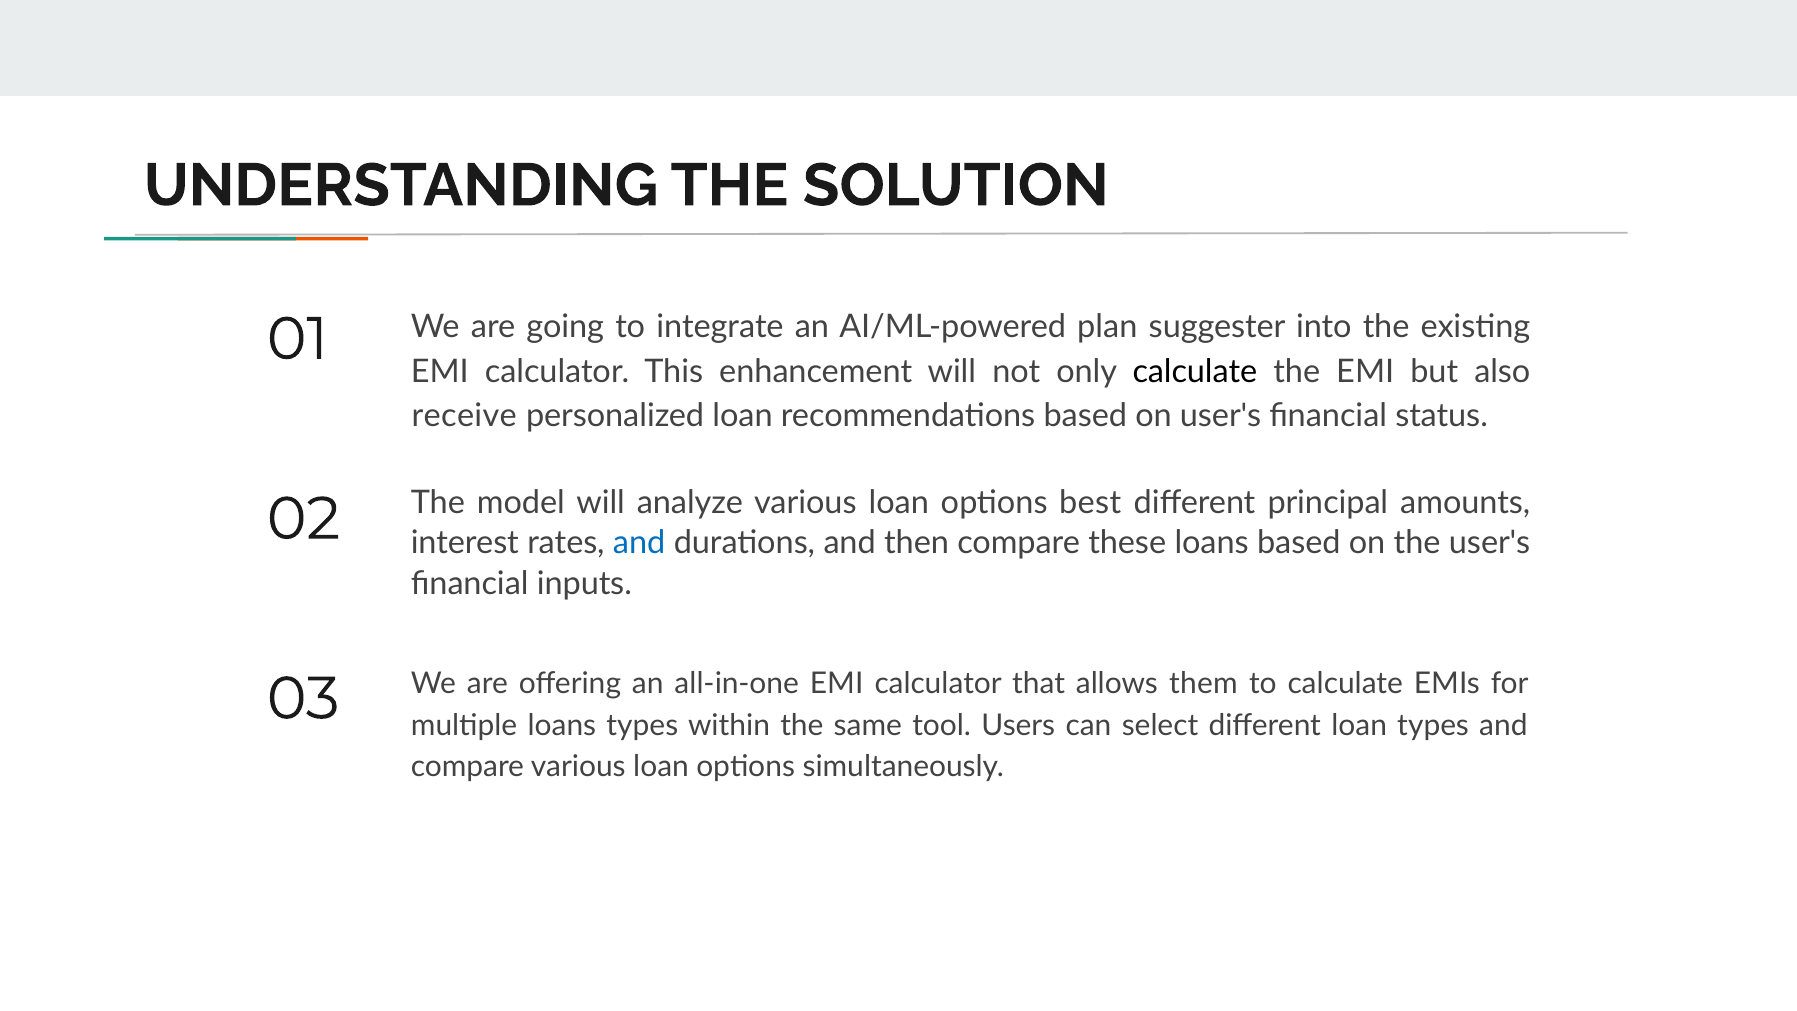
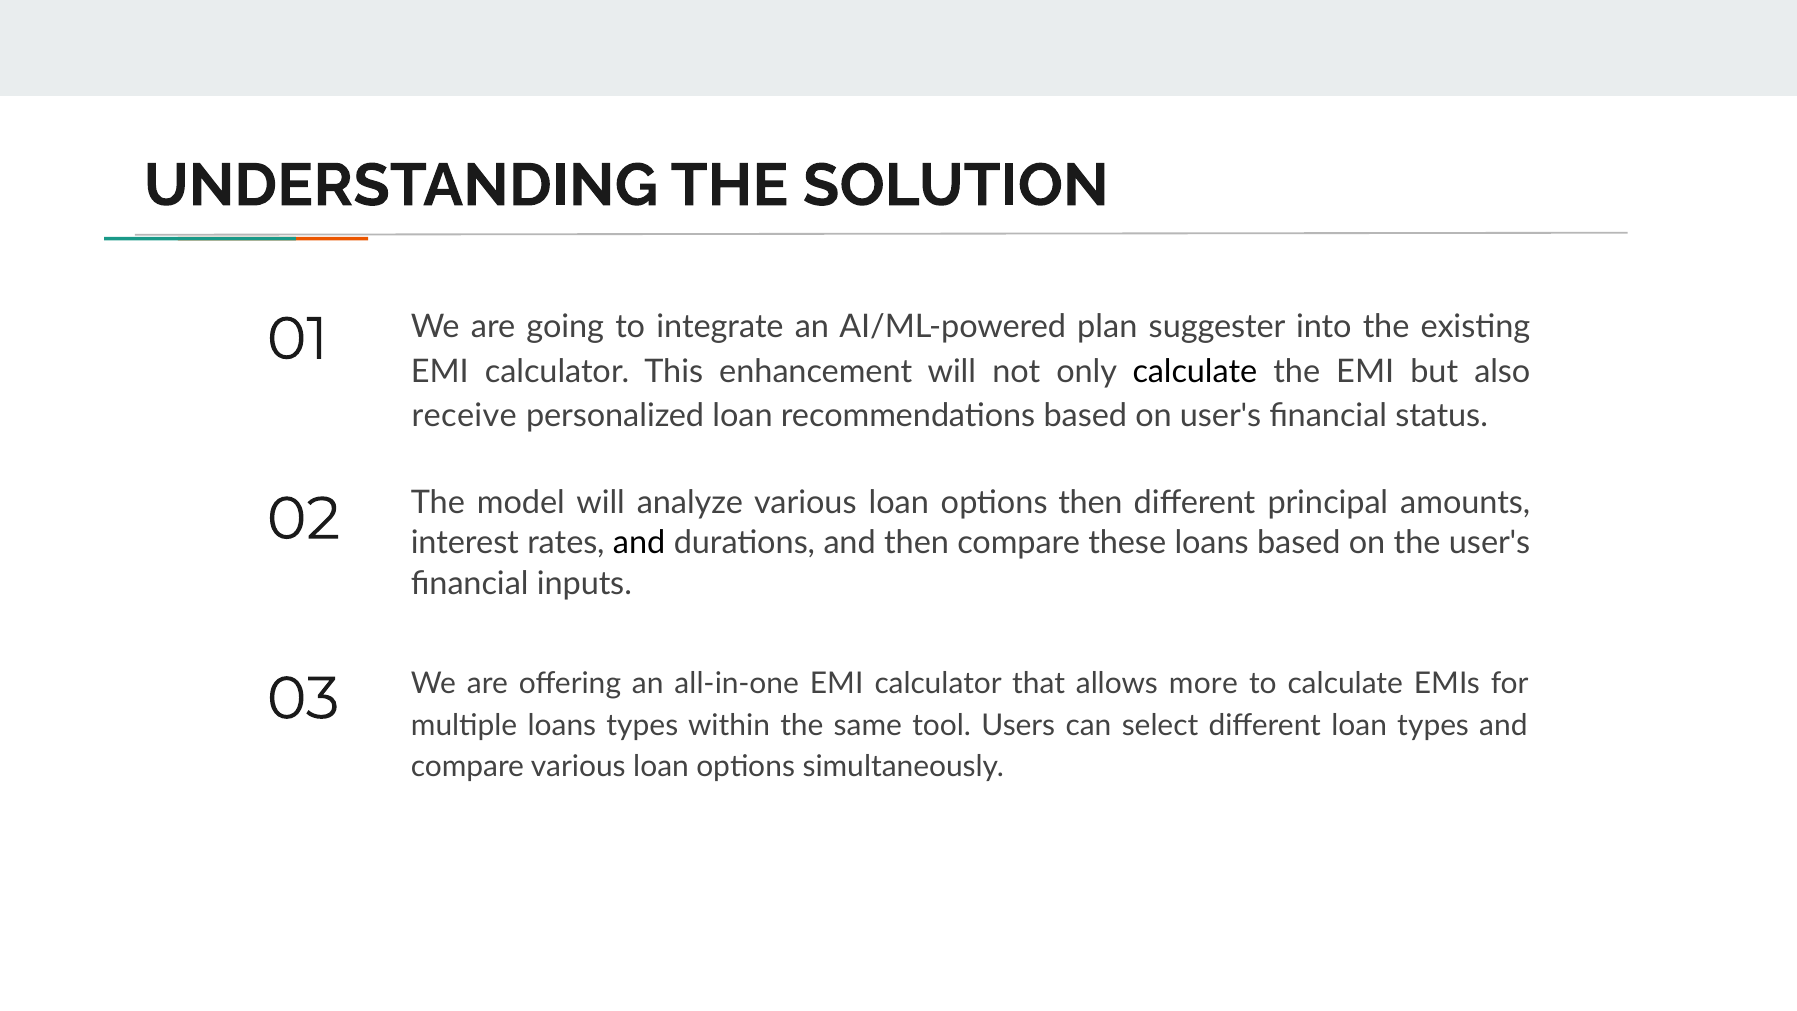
options best: best -> then
and at (639, 543) colour: blue -> black
them: them -> more
